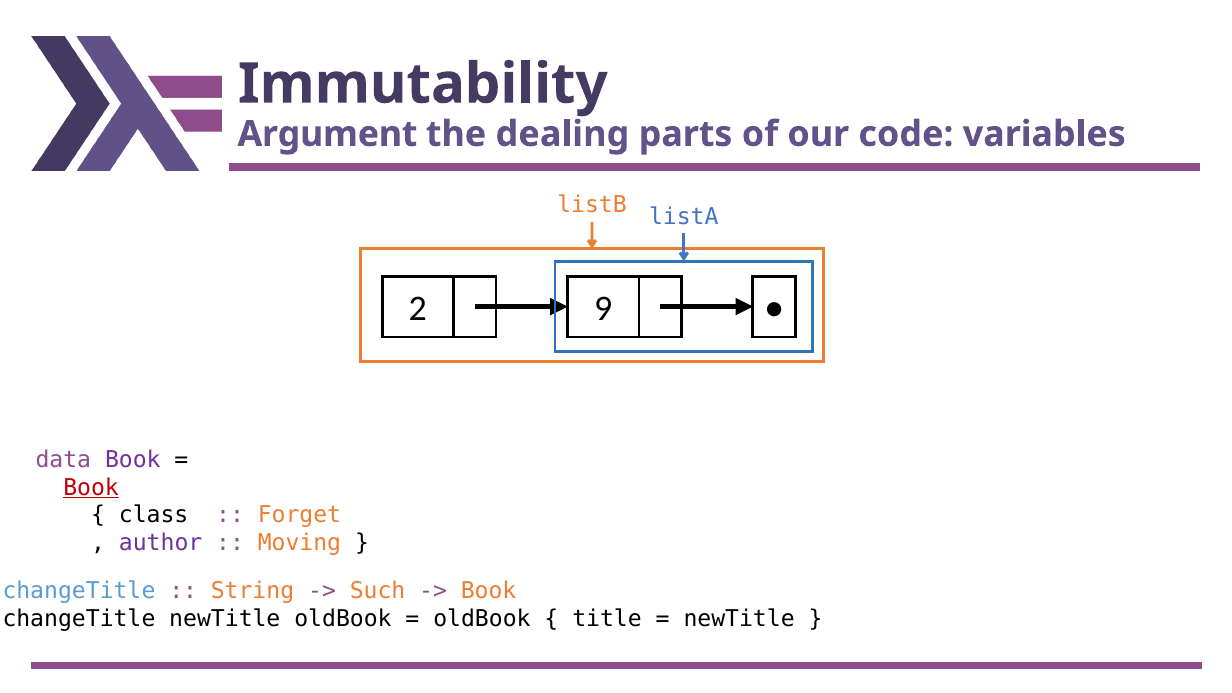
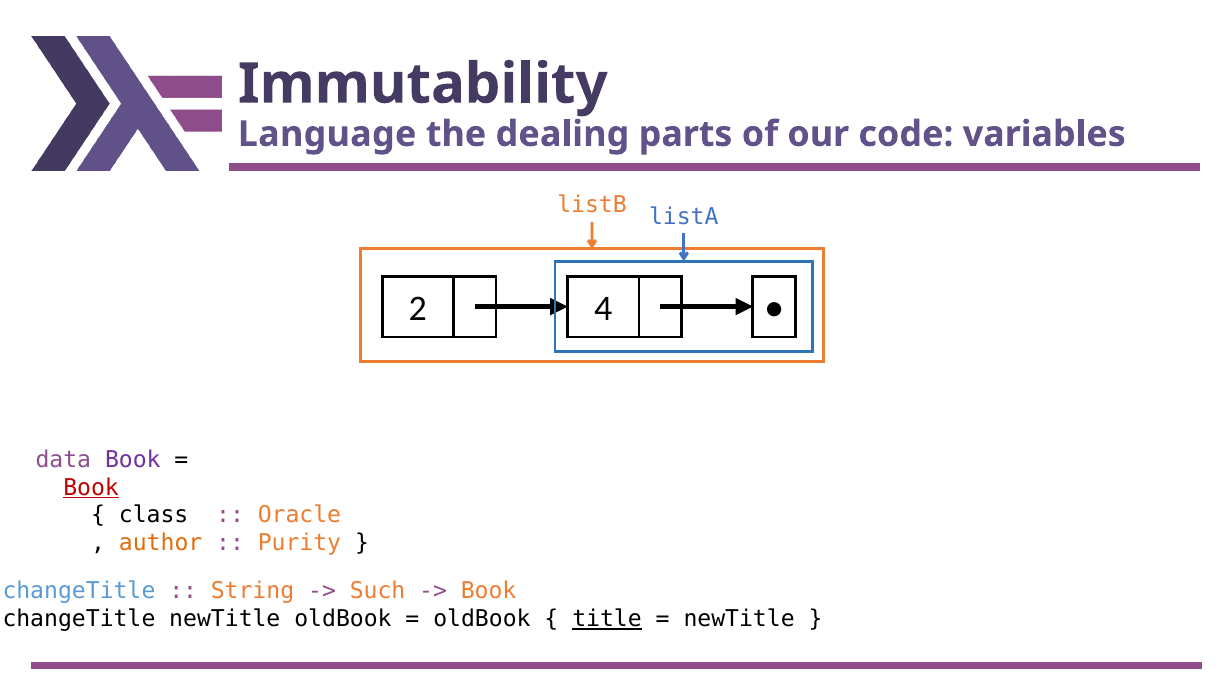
Argument: Argument -> Language
9: 9 -> 4
Forget: Forget -> Oracle
author colour: purple -> orange
Moving: Moving -> Purity
title underline: none -> present
